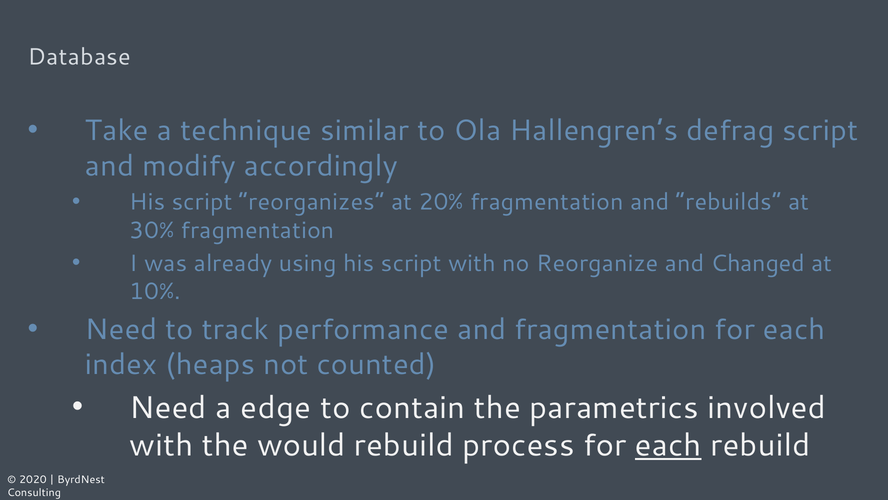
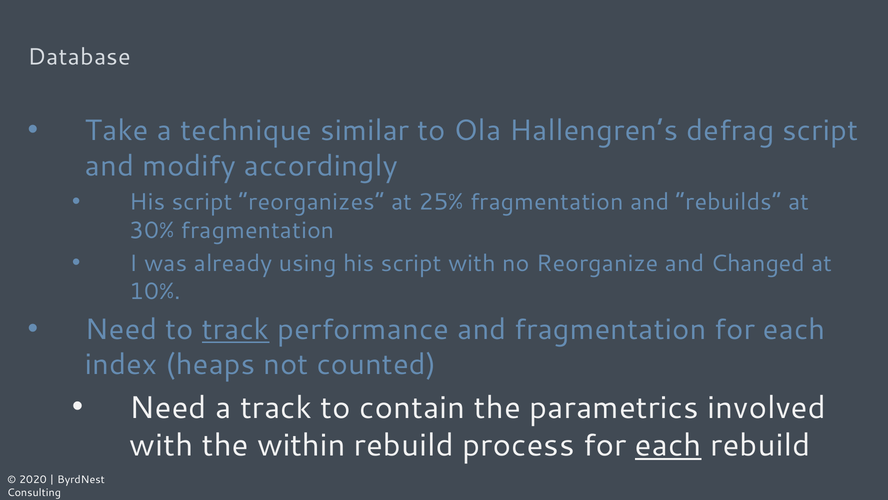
20%: 20% -> 25%
track at (236, 329) underline: none -> present
a edge: edge -> track
would: would -> within
